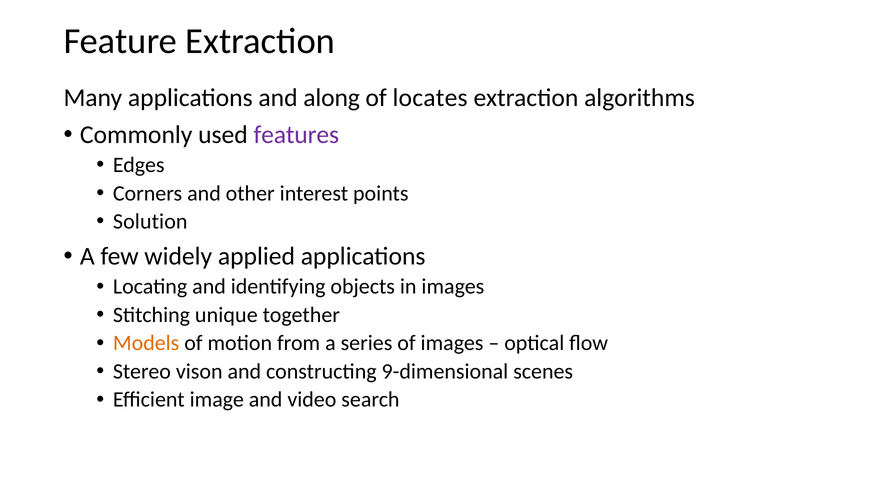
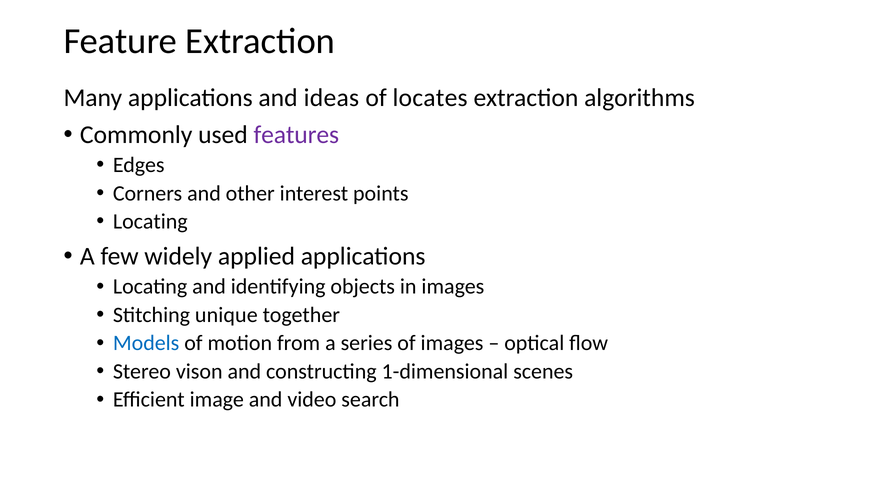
along: along -> ideas
Solution at (150, 222): Solution -> Locating
Models colour: orange -> blue
9-dimensional: 9-dimensional -> 1-dimensional
